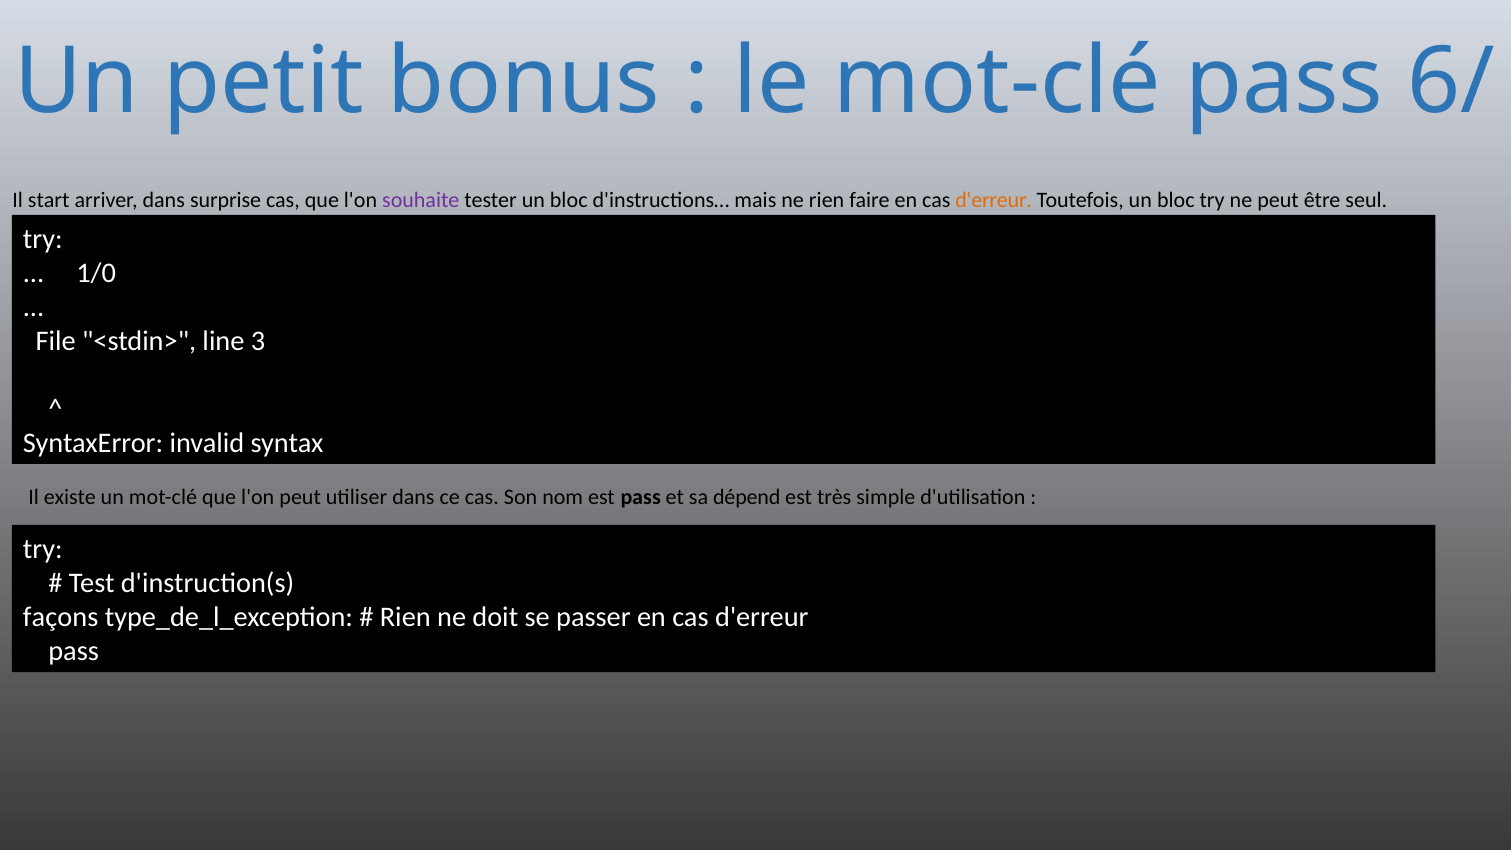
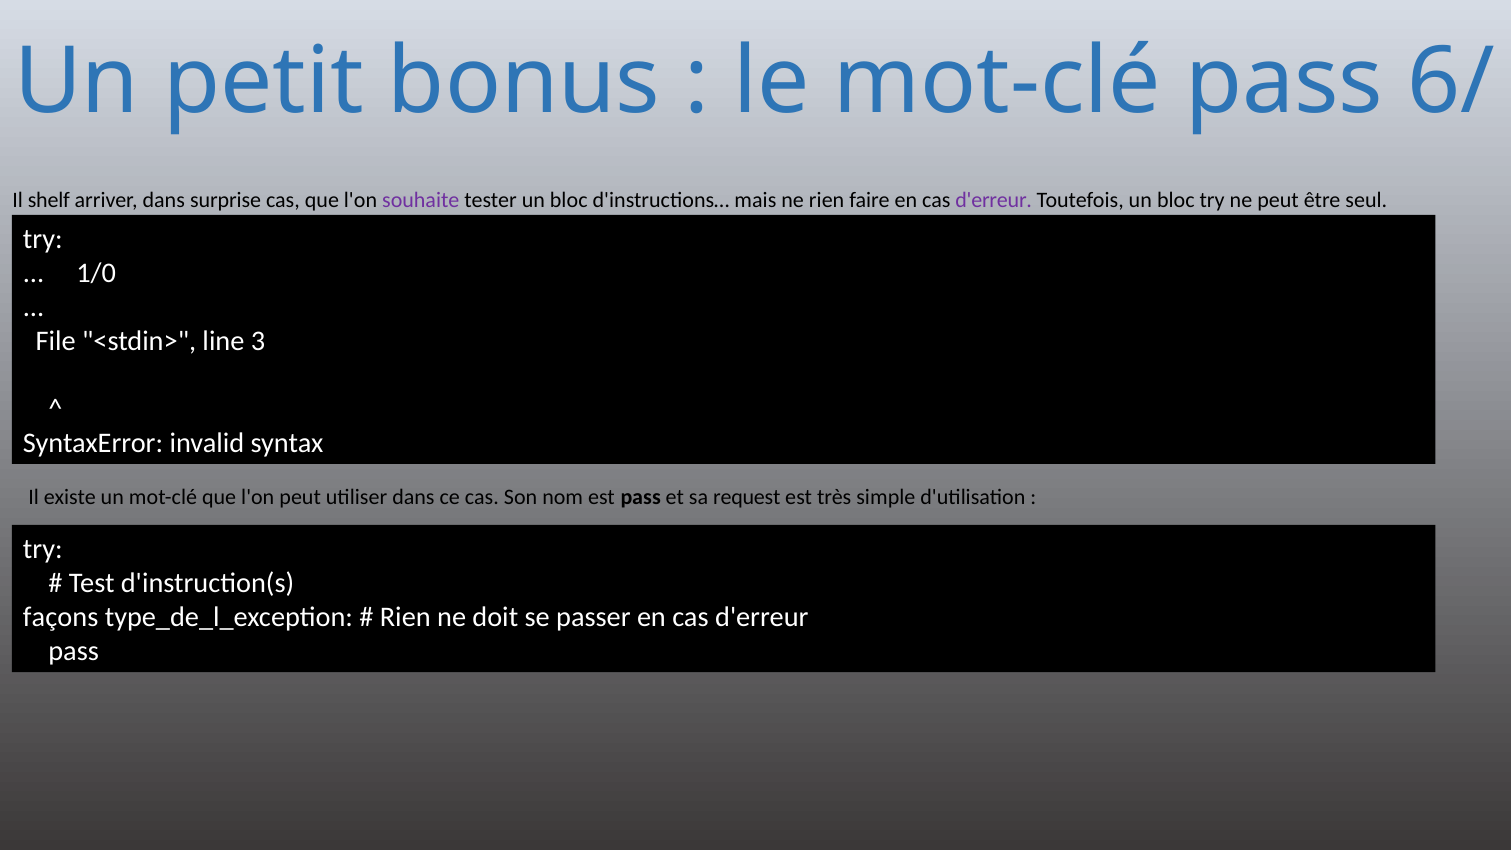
start: start -> shelf
d'erreur at (994, 200) colour: orange -> purple
dépend: dépend -> request
